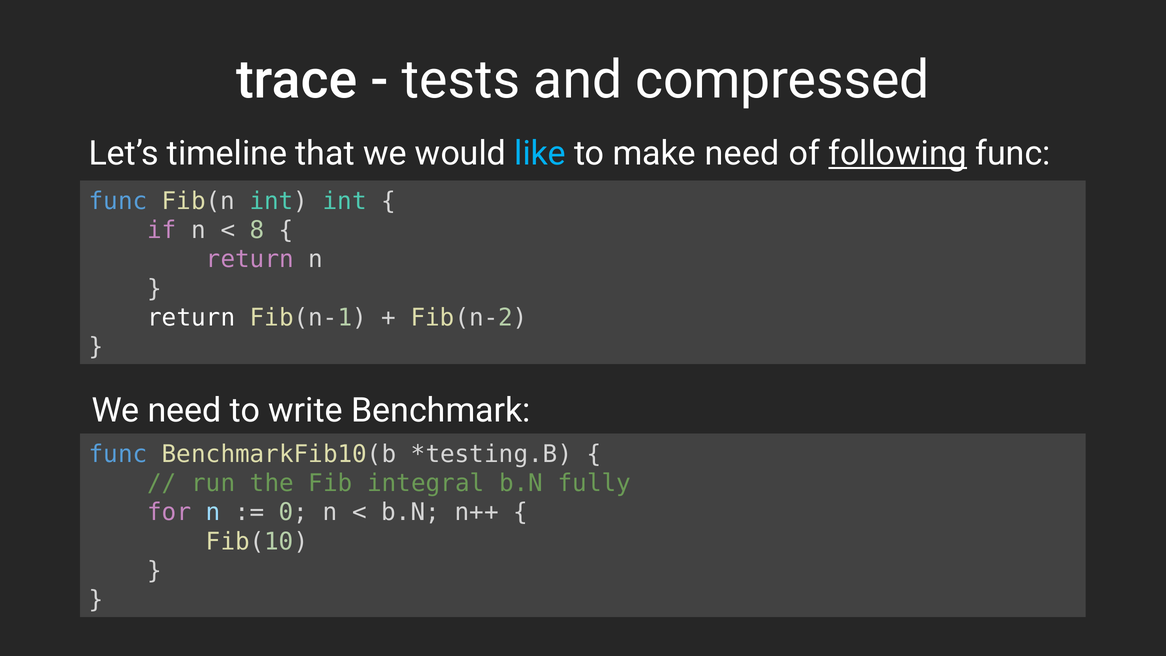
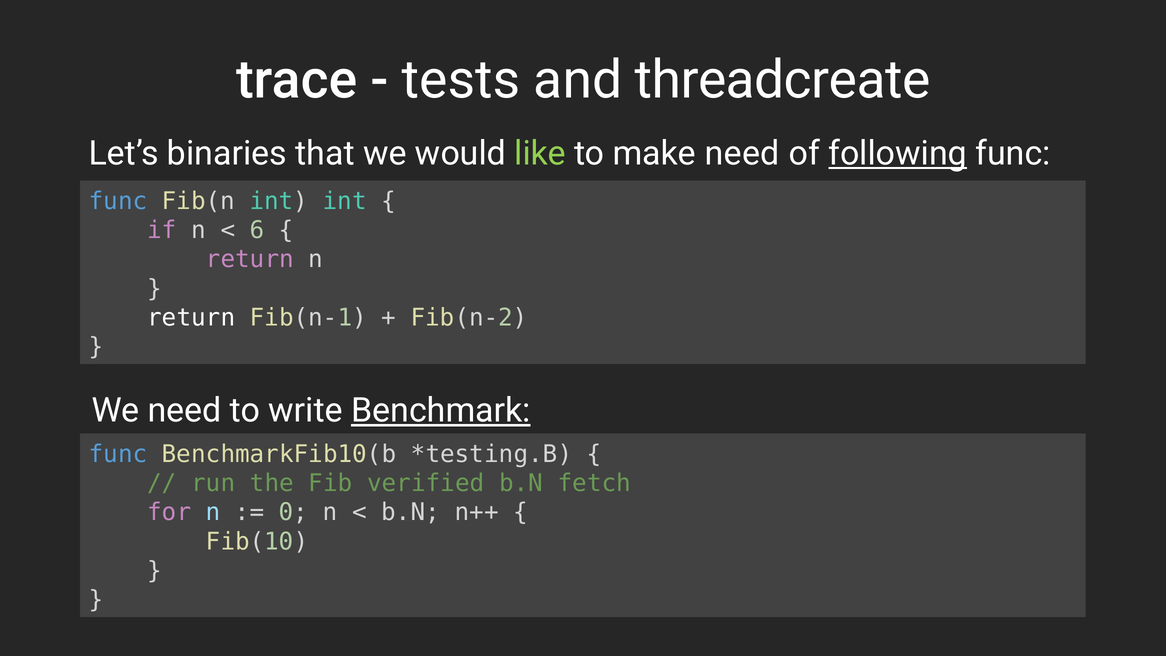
compressed: compressed -> threadcreate
timeline: timeline -> binaries
like colour: light blue -> light green
8: 8 -> 6
Benchmark underline: none -> present
integral: integral -> verified
fully: fully -> fetch
